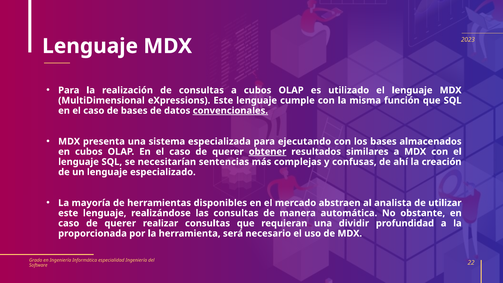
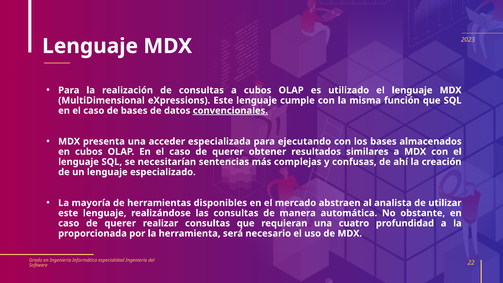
sistema: sistema -> acceder
obtener underline: present -> none
dividir: dividir -> cuatro
